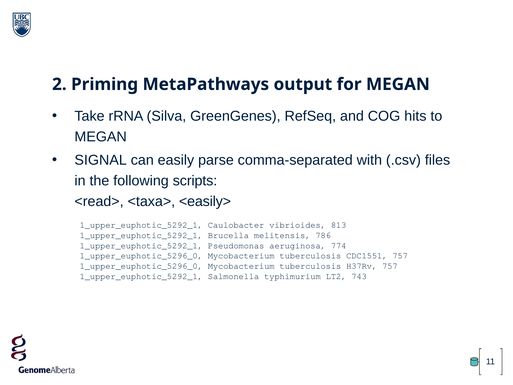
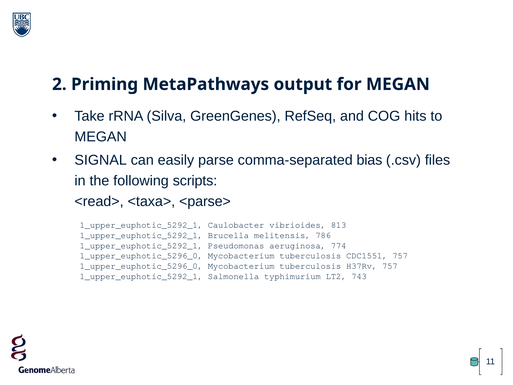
with: with -> bias
<easily>: <easily> -> <parse>
